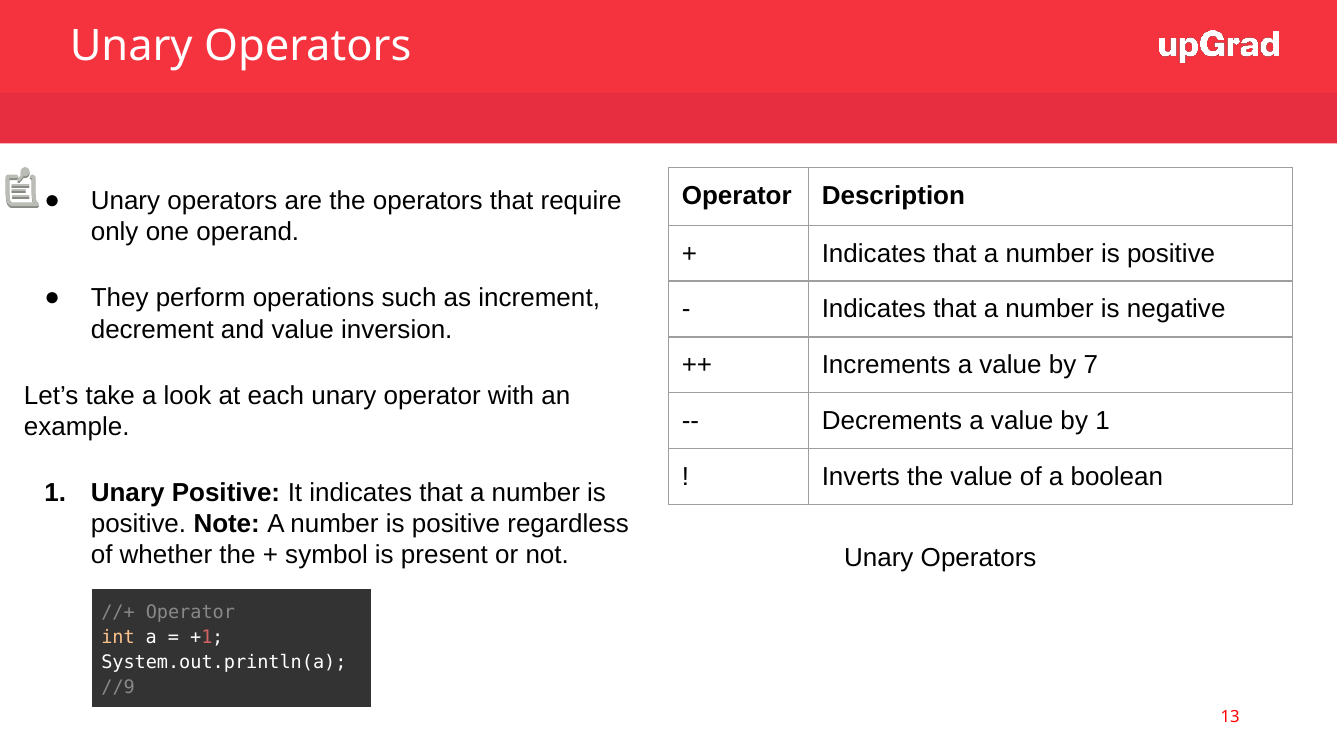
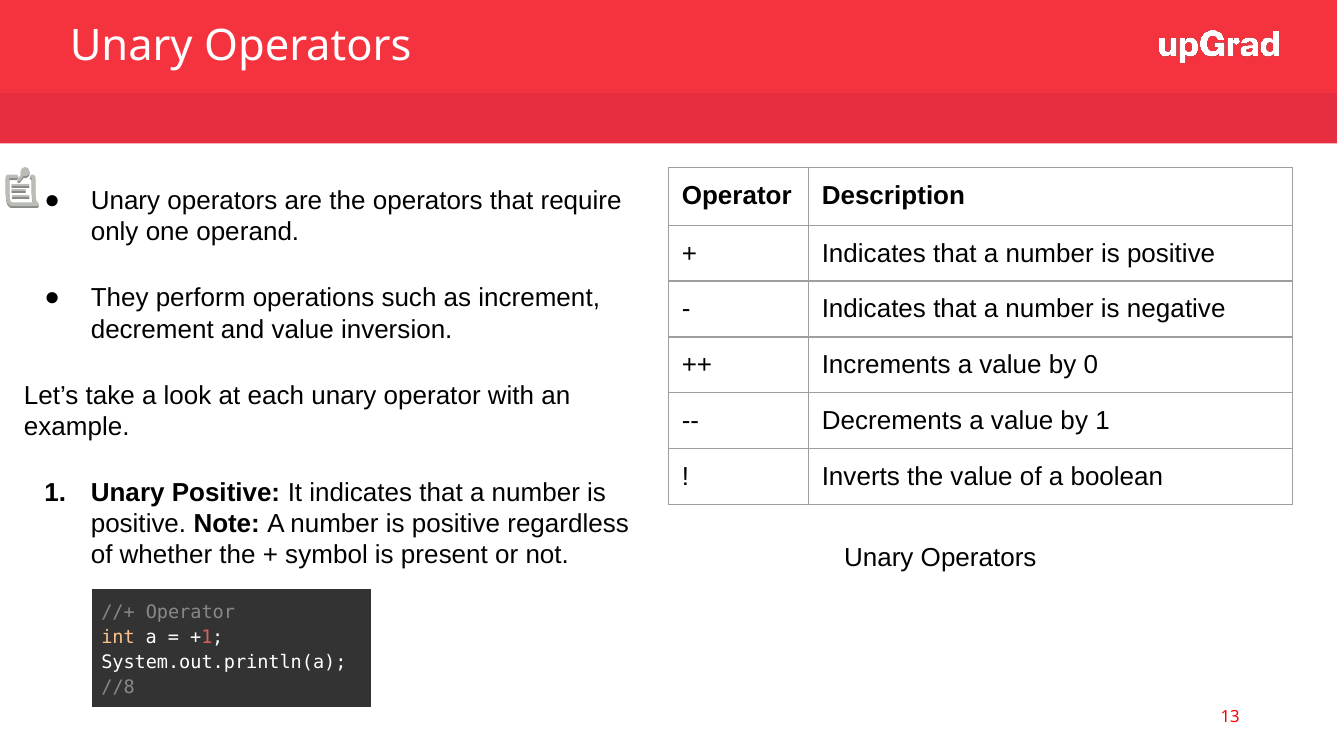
7: 7 -> 0
//9: //9 -> //8
